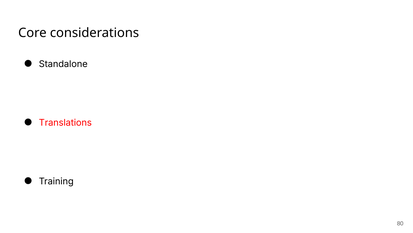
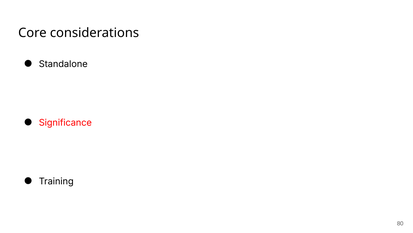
Translations: Translations -> Significance
